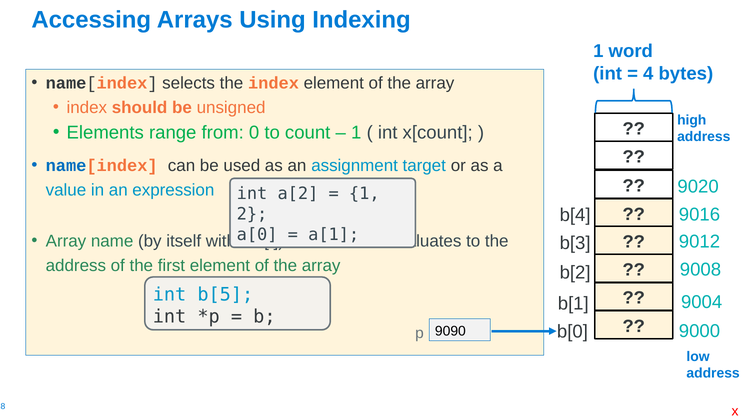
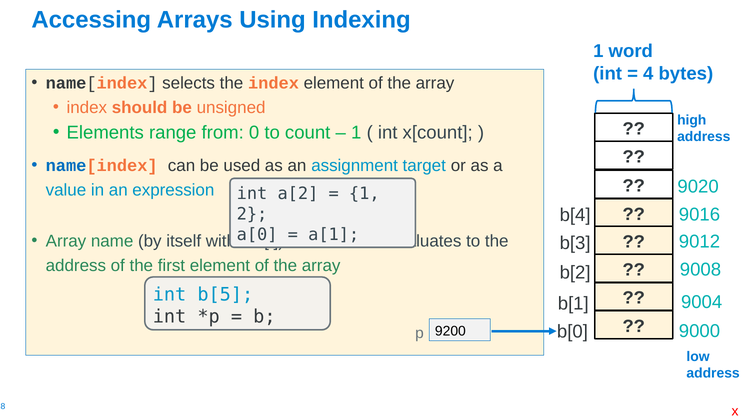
9090: 9090 -> 9200
